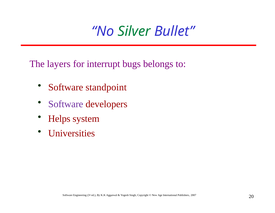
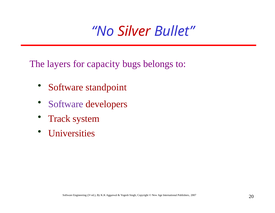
Silver colour: green -> red
interrupt: interrupt -> capacity
Helps: Helps -> Track
